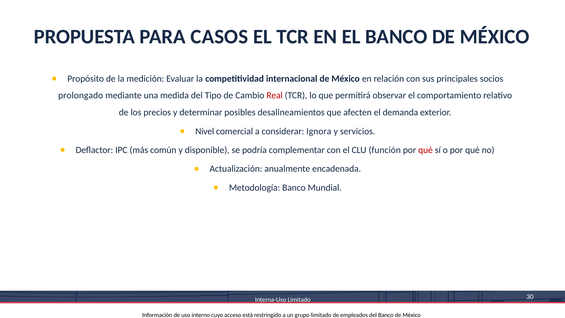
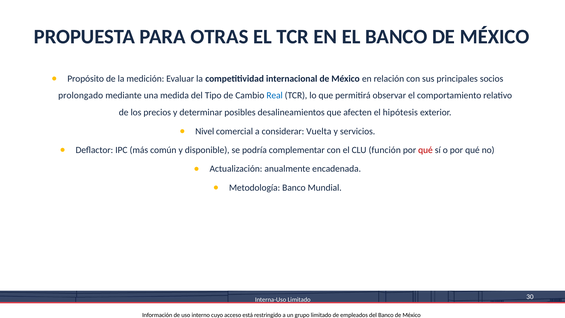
CASOS: CASOS -> OTRAS
Real colour: red -> blue
demanda: demanda -> hipótesis
Ignora: Ignora -> Vuelta
